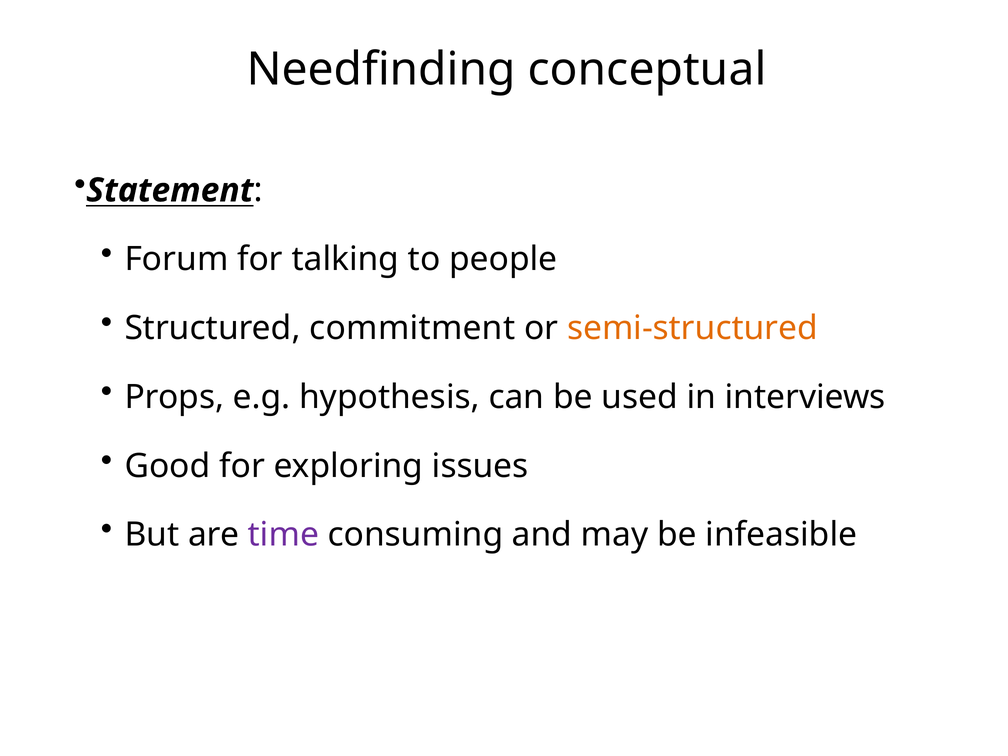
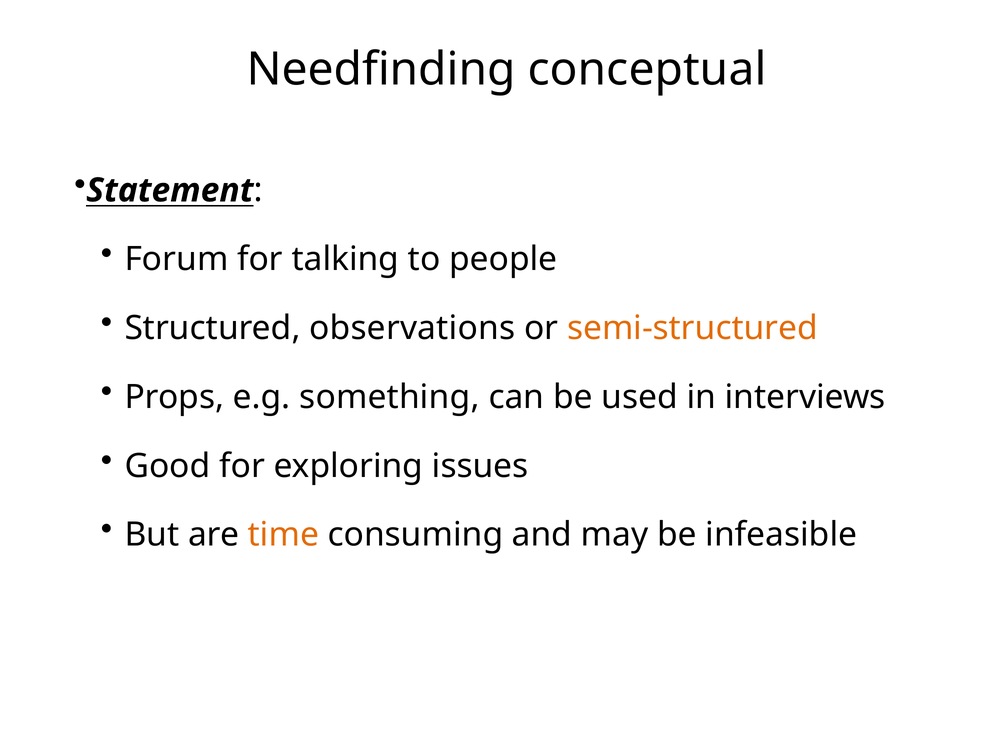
commitment: commitment -> observations
hypothesis: hypothesis -> something
time colour: purple -> orange
